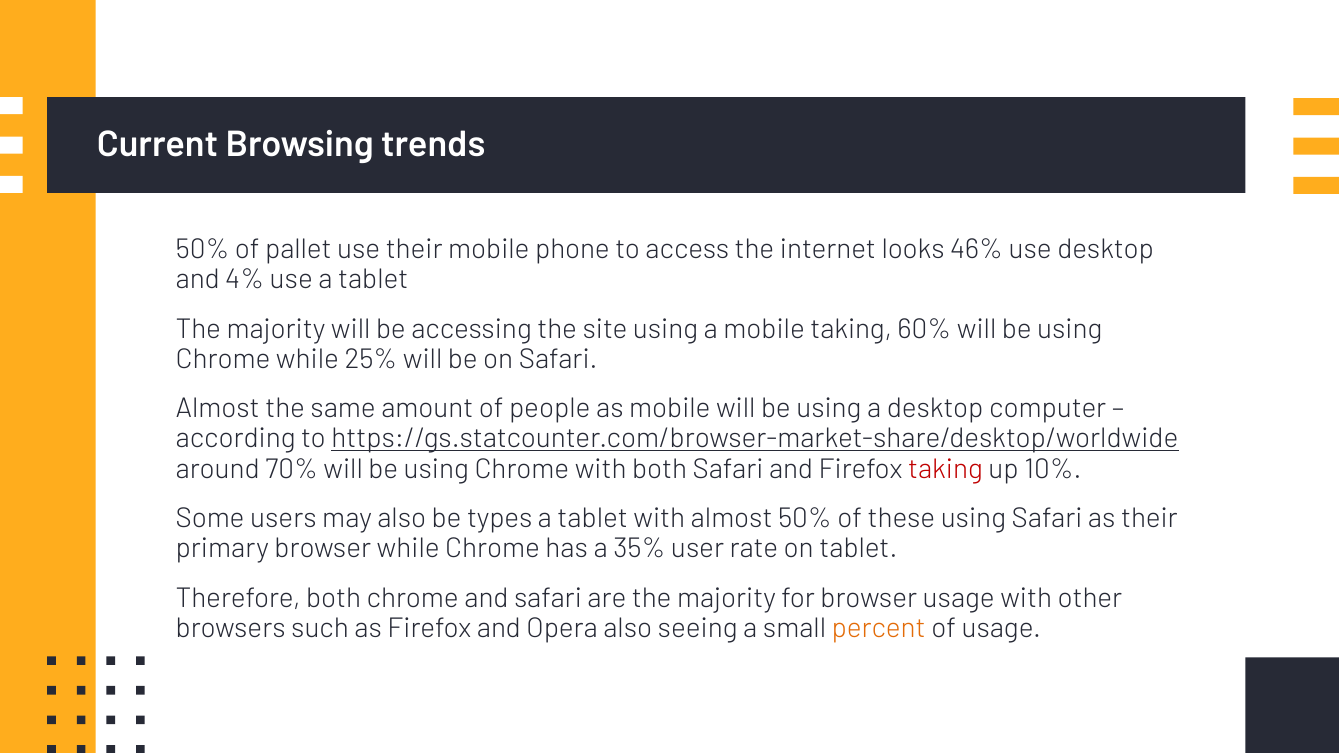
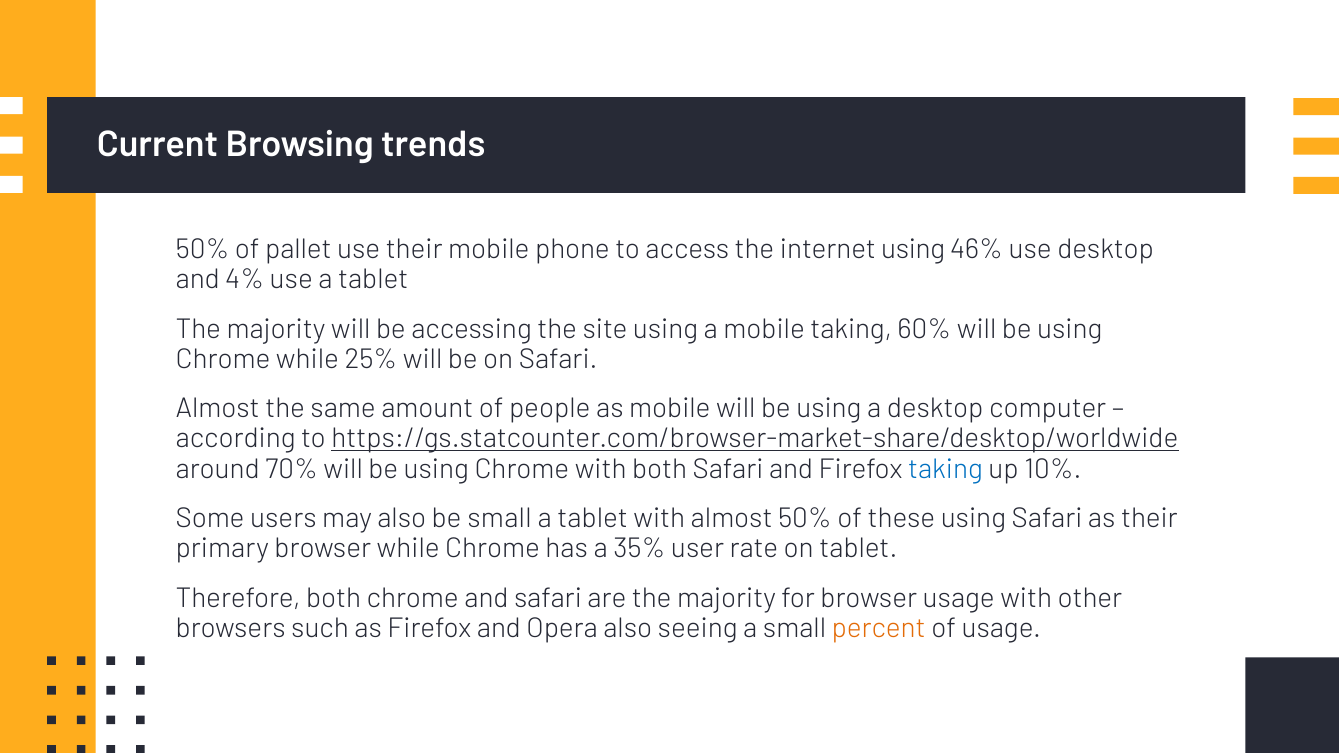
internet looks: looks -> using
taking at (945, 469) colour: red -> blue
be types: types -> small
